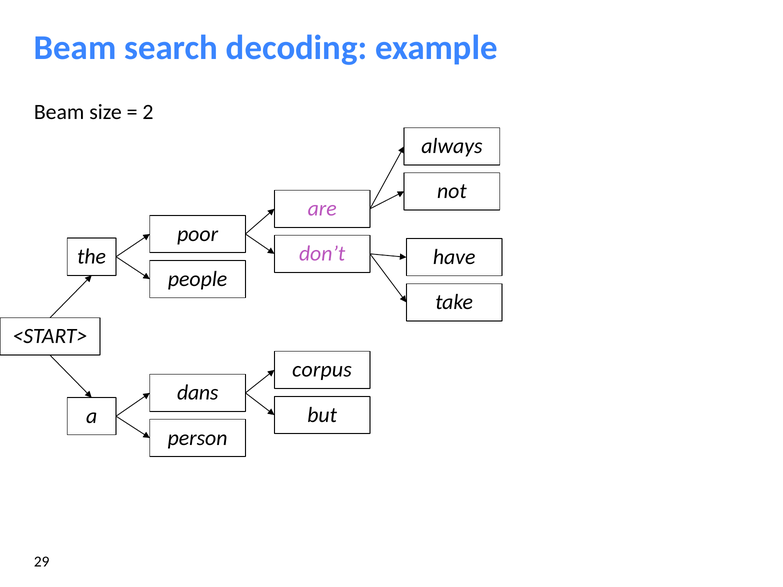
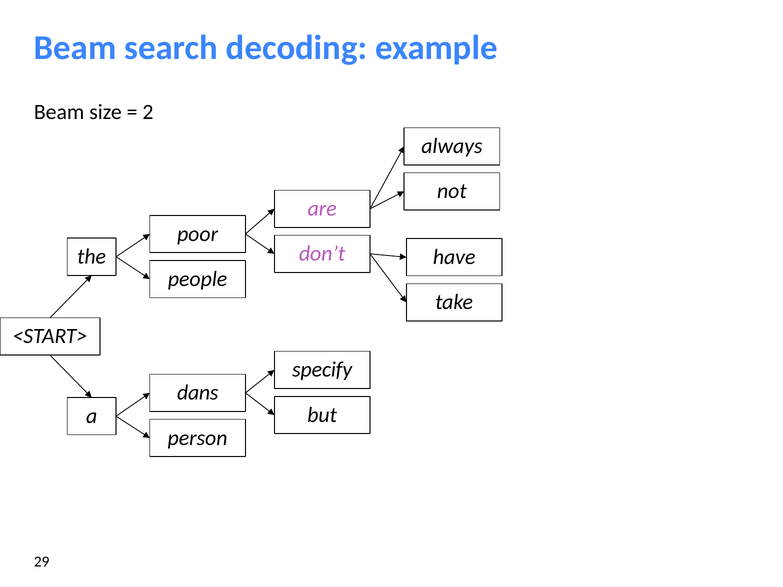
corpus: corpus -> specify
